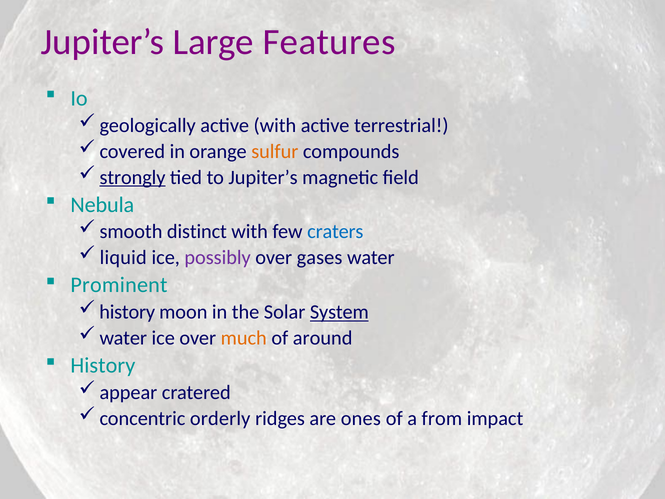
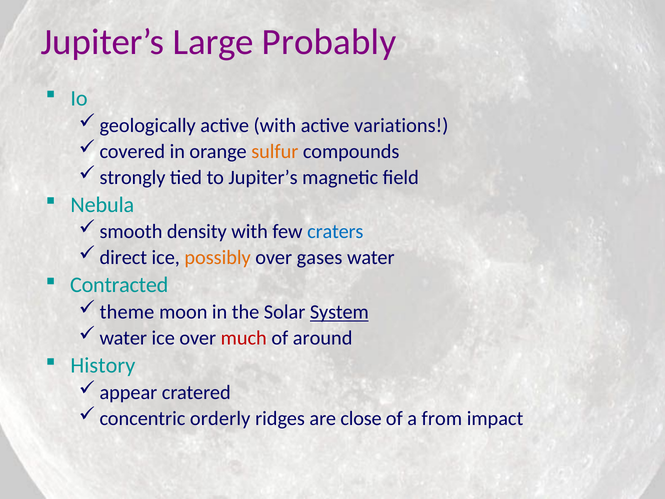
Features: Features -> Probably
terrestrial: terrestrial -> variations
strongly underline: present -> none
distinct: distinct -> density
liquid: liquid -> direct
possibly colour: purple -> orange
Prominent: Prominent -> Contracted
history at (127, 312): history -> theme
much colour: orange -> red
ones: ones -> close
